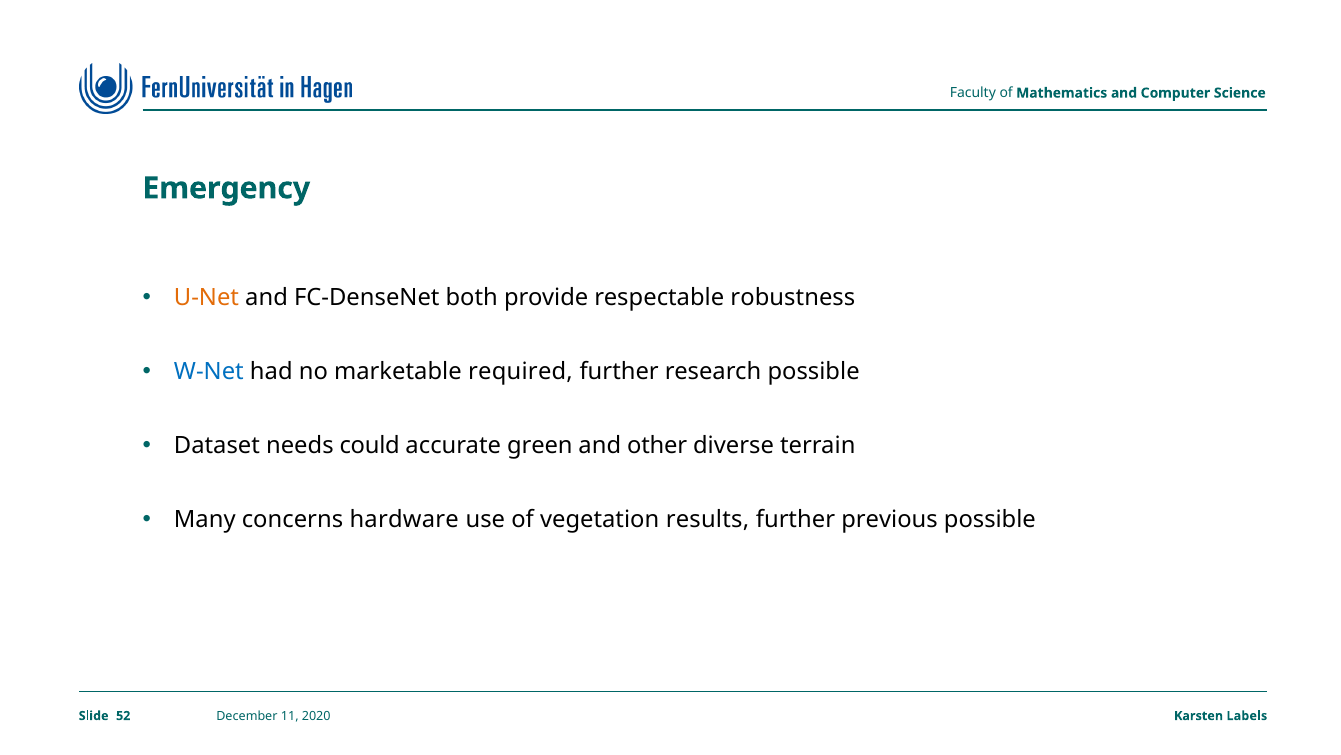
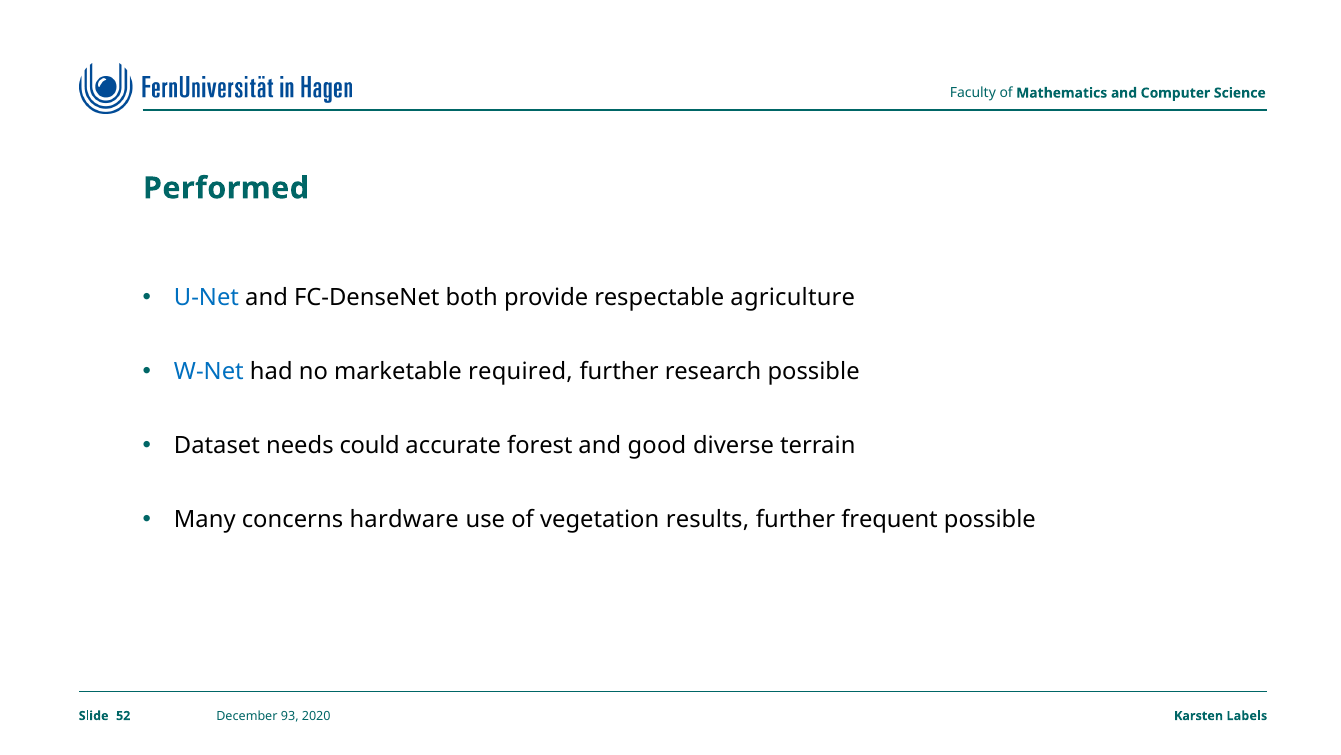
Emergency: Emergency -> Performed
U-Net colour: orange -> blue
robustness: robustness -> agriculture
green: green -> forest
other: other -> good
previous: previous -> frequent
11: 11 -> 93
